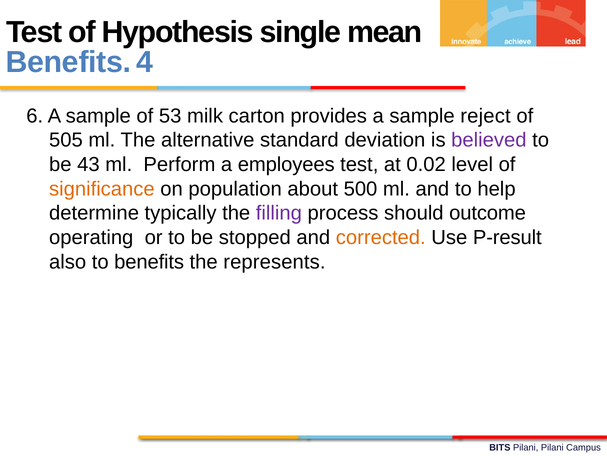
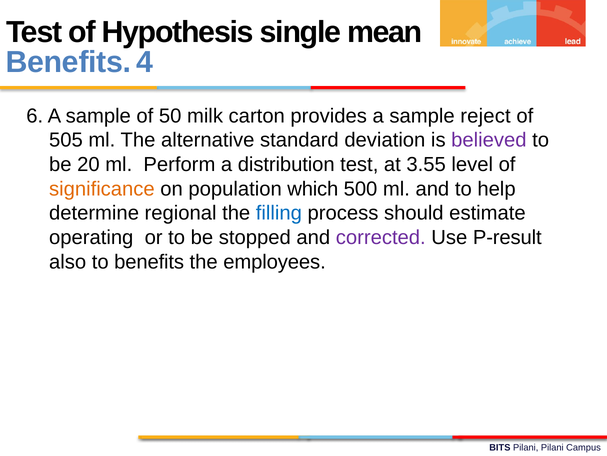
53: 53 -> 50
43: 43 -> 20
employees: employees -> distribution
0.02: 0.02 -> 3.55
about: about -> which
typically: typically -> regional
filling colour: purple -> blue
outcome: outcome -> estimate
corrected colour: orange -> purple
represents: represents -> employees
